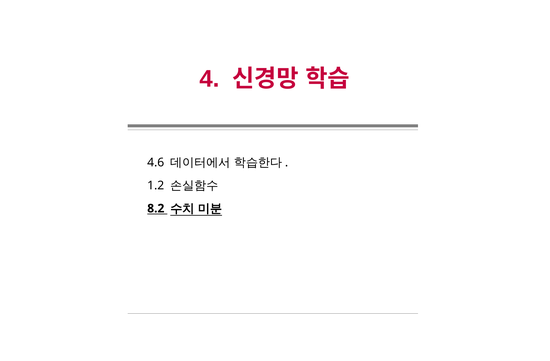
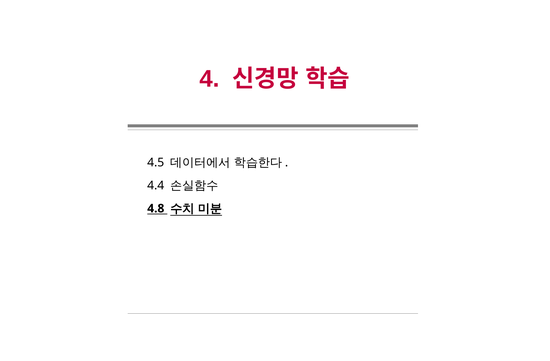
4.6: 4.6 -> 4.5
1.2: 1.2 -> 4.4
8.2: 8.2 -> 4.8
